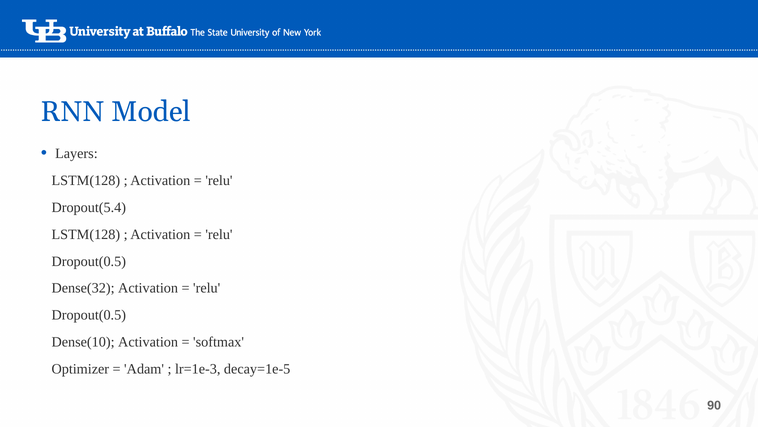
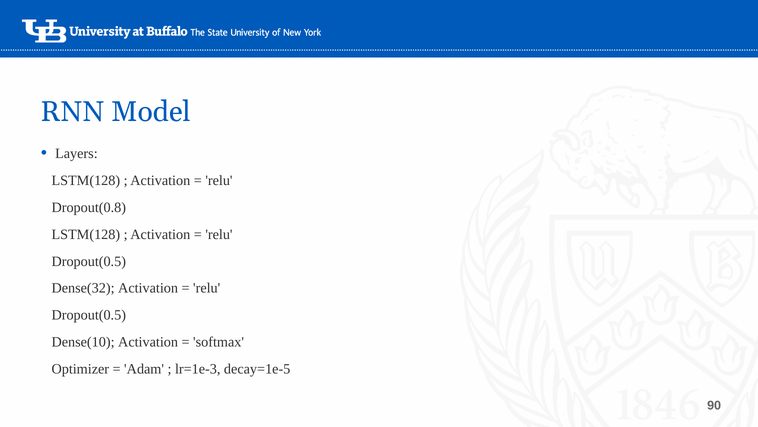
Dropout(5.4: Dropout(5.4 -> Dropout(0.8
